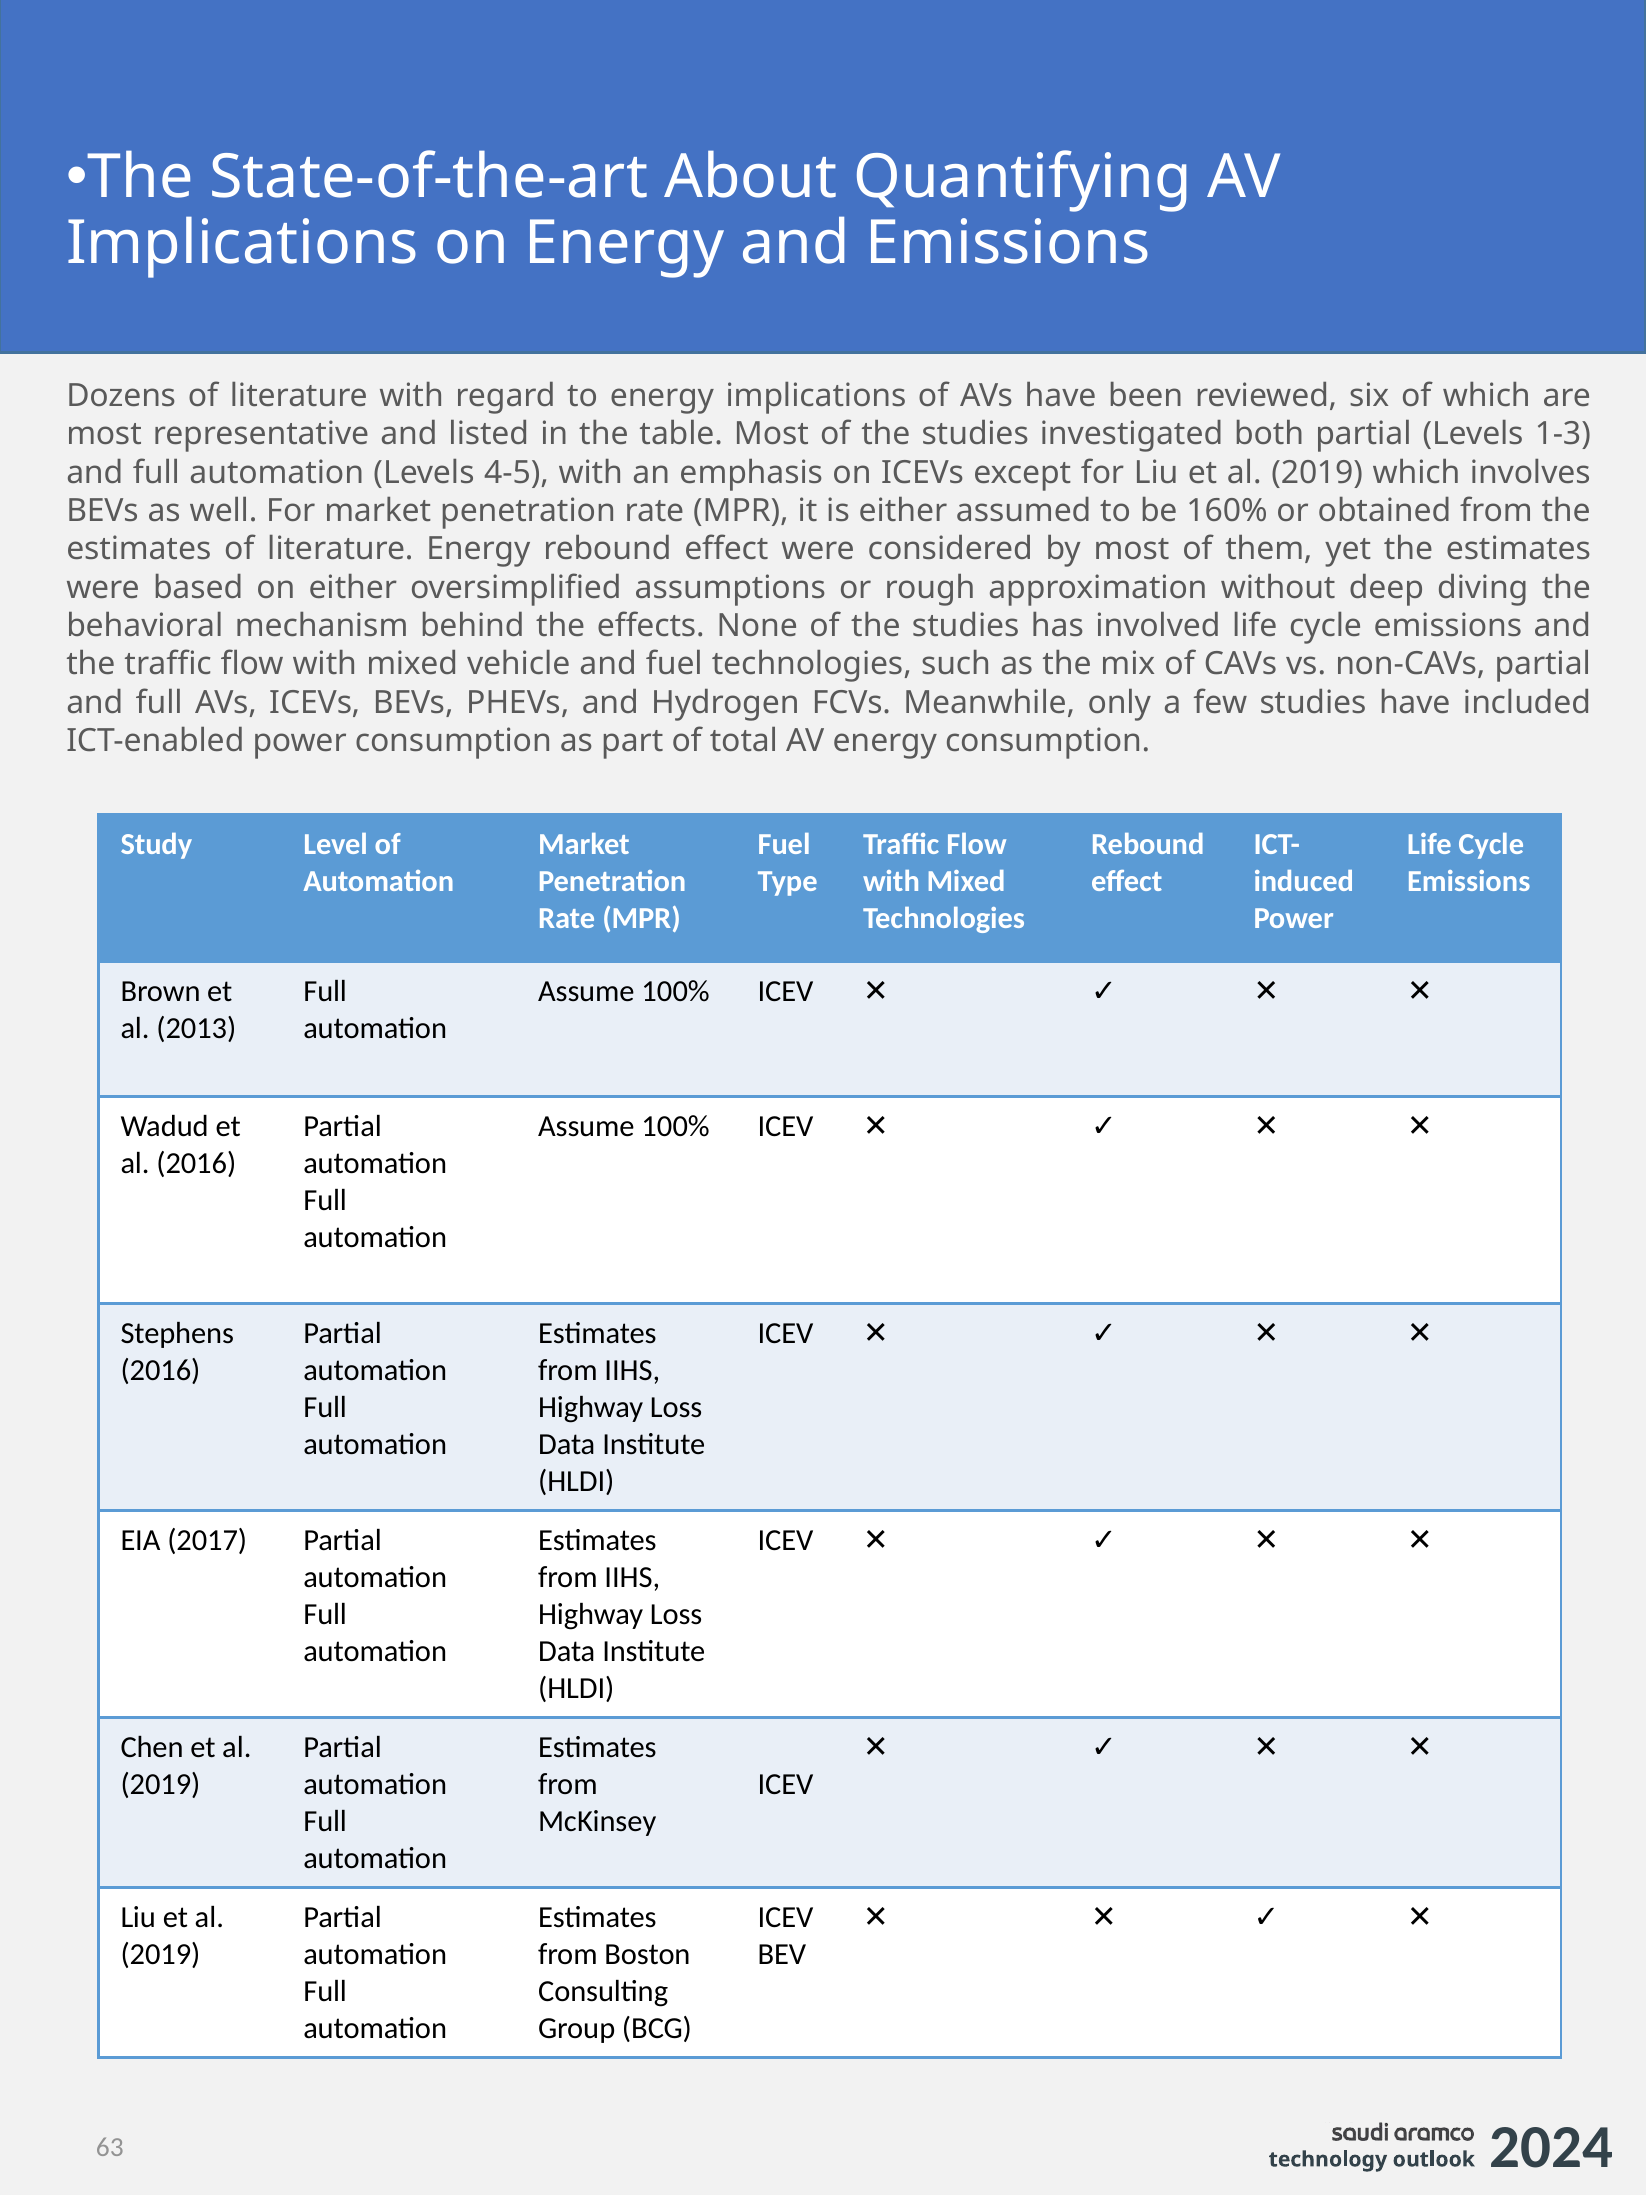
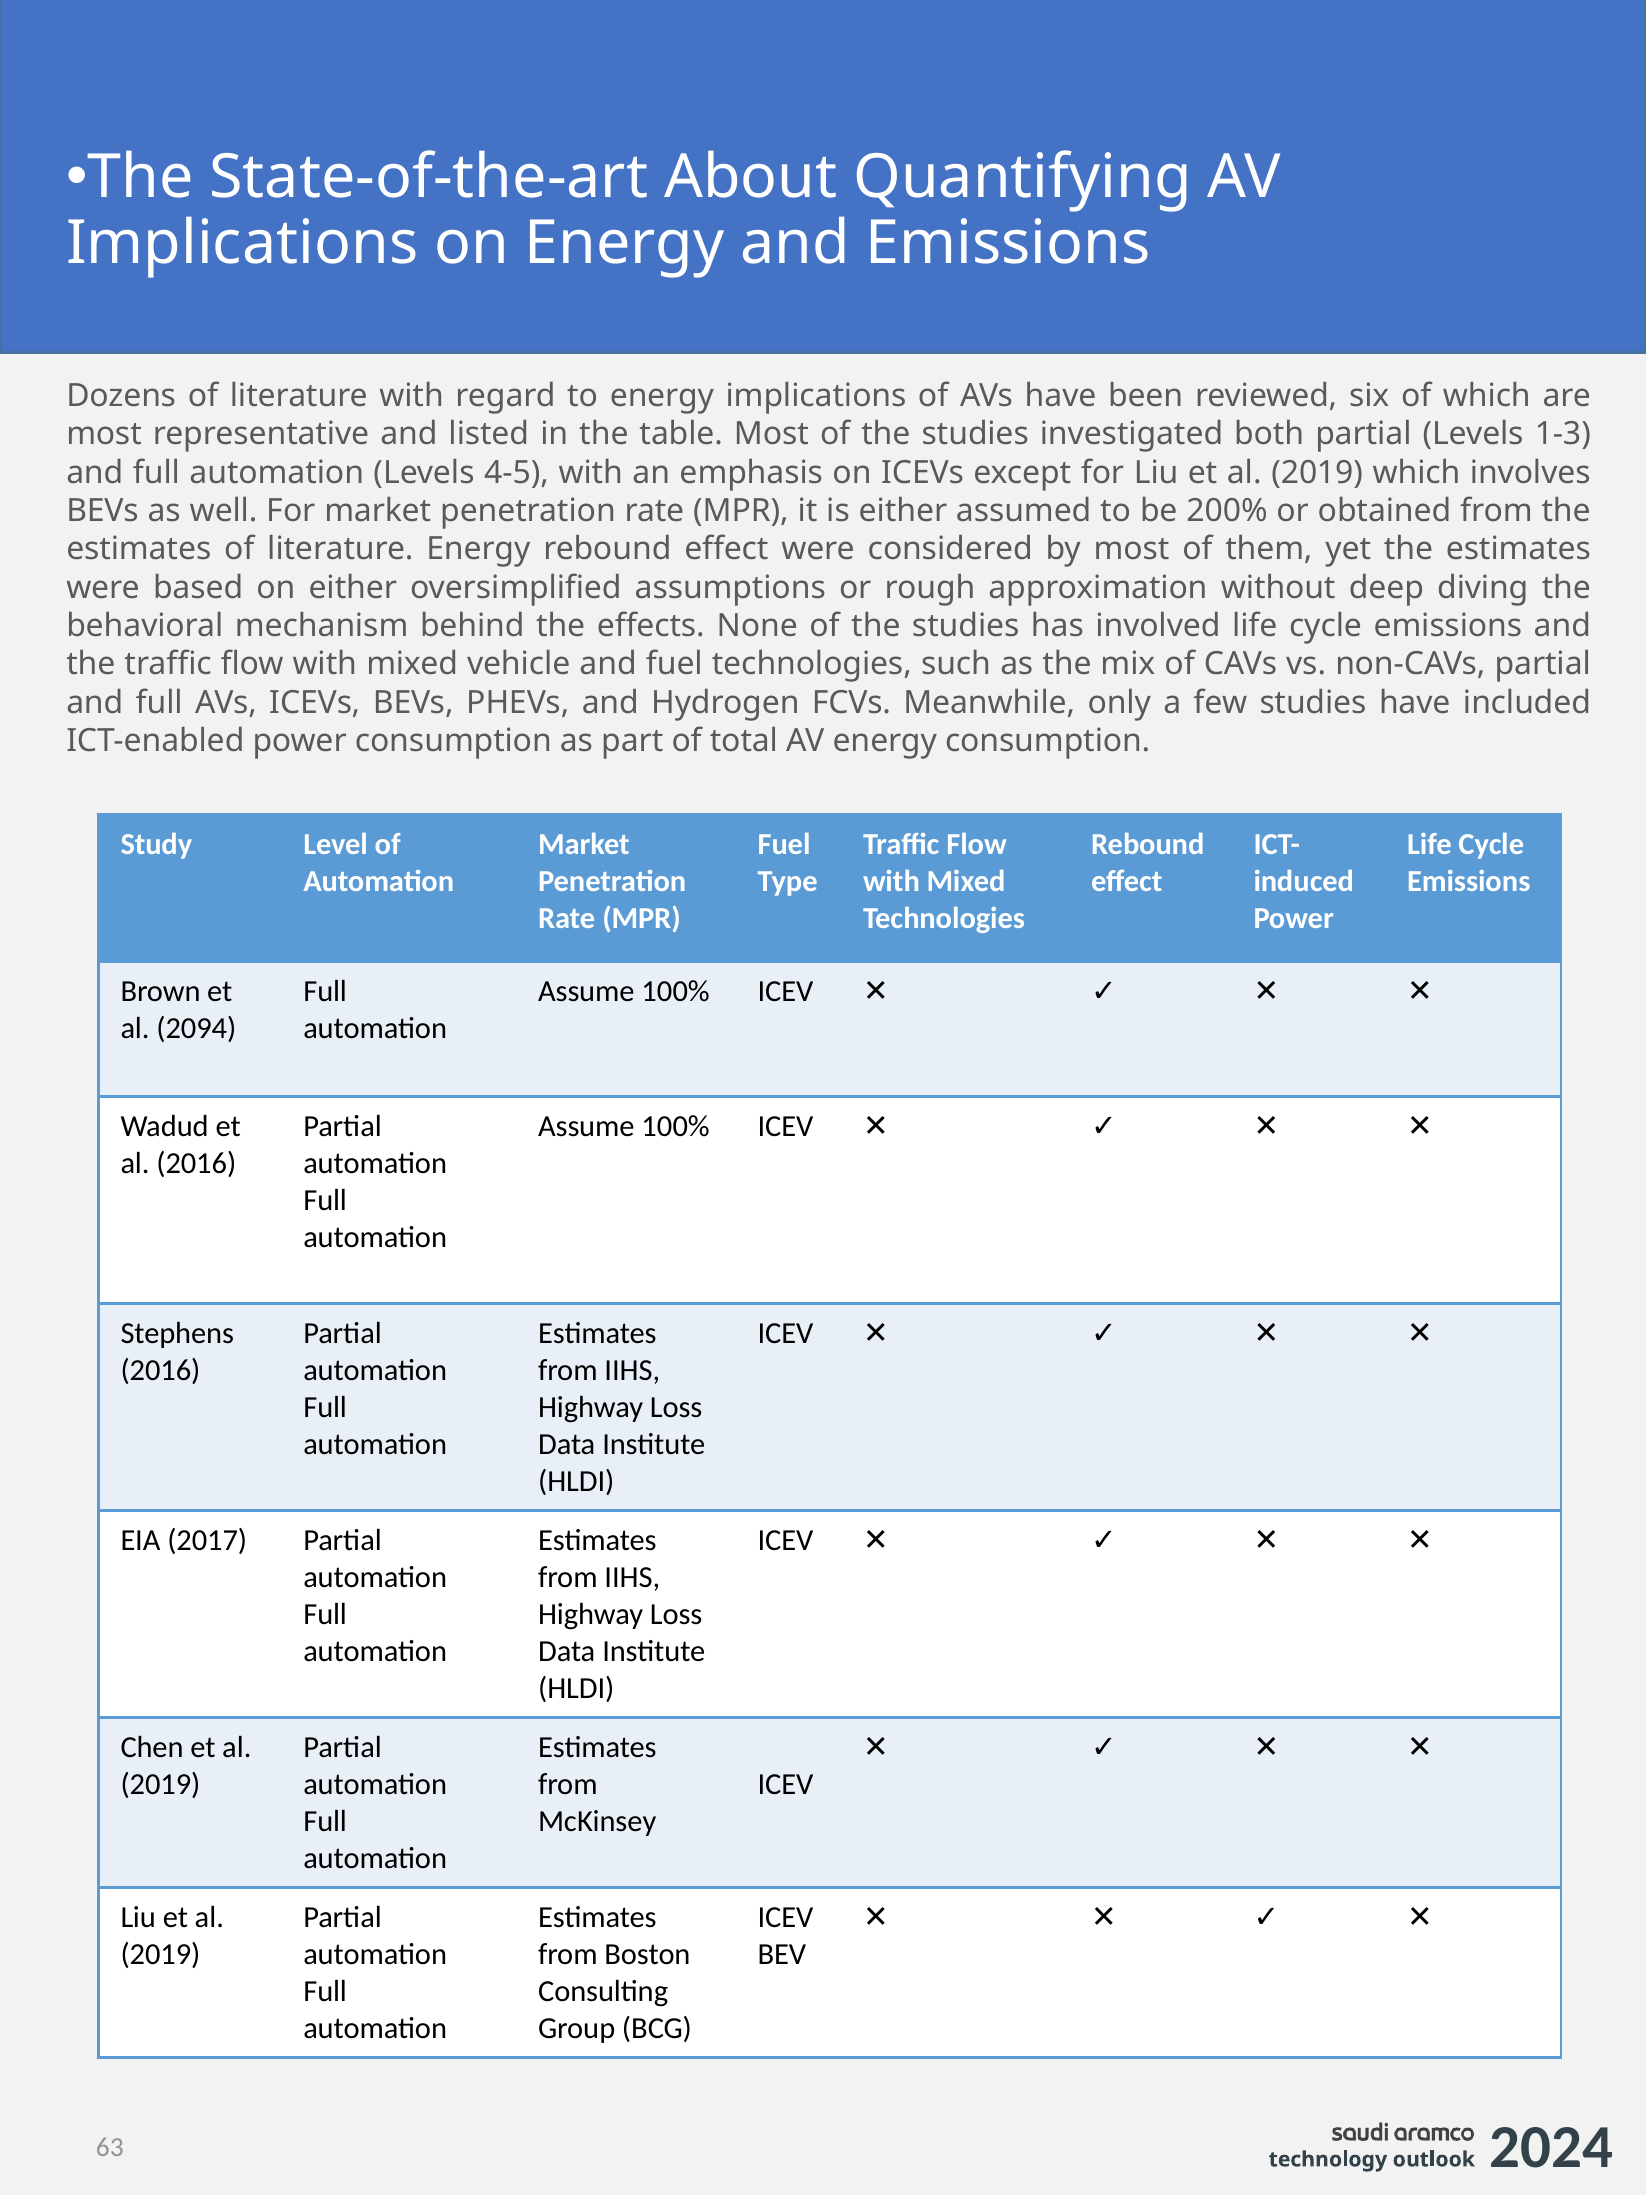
160%: 160% -> 200%
2013: 2013 -> 2094
